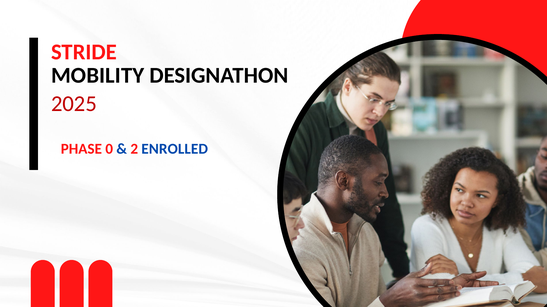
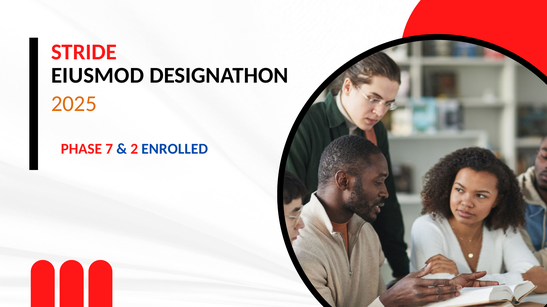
MOBILITY: MOBILITY -> EIUSMOD
2025 colour: red -> orange
0: 0 -> 7
